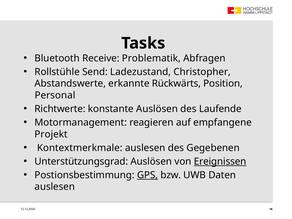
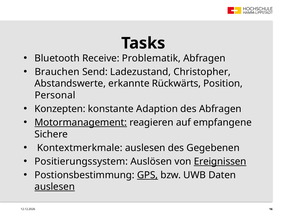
Rollstühle: Rollstühle -> Brauchen
Richtwerte: Richtwerte -> Konzepten
konstante Auslösen: Auslösen -> Adaption
des Laufende: Laufende -> Abfragen
Motormanagement underline: none -> present
Projekt: Projekt -> Sichere
Unterstützungsgrad: Unterstützungsgrad -> Positierungssystem
auslesen at (55, 187) underline: none -> present
